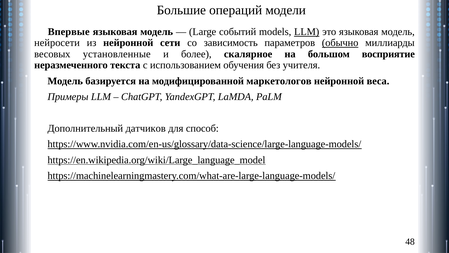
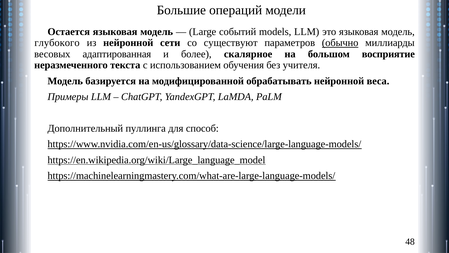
Впервые: Впервые -> Остается
LLM at (307, 32) underline: present -> none
нейросети: нейросети -> глубокого
зависимость: зависимость -> существуют
установленные: установленные -> адаптированная
маркетологов: маркетологов -> обрабатывать
датчиков: датчиков -> пуллинга
